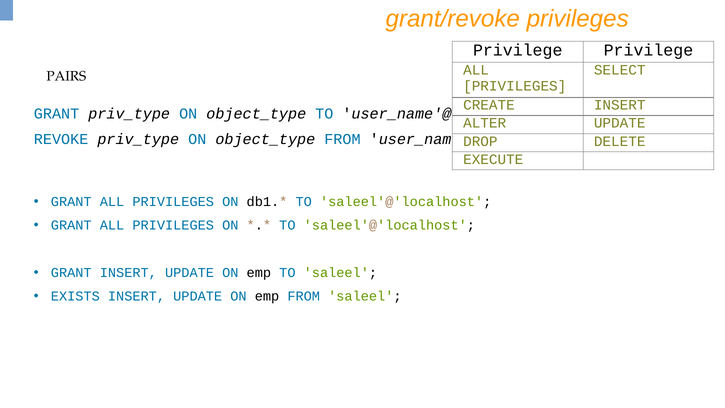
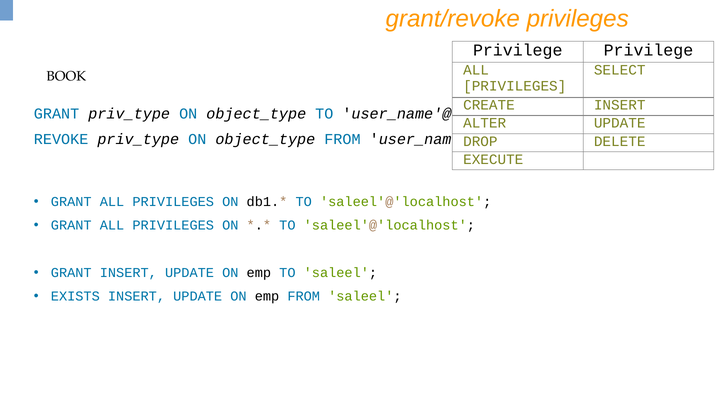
PAIRS: PAIRS -> BOOK
